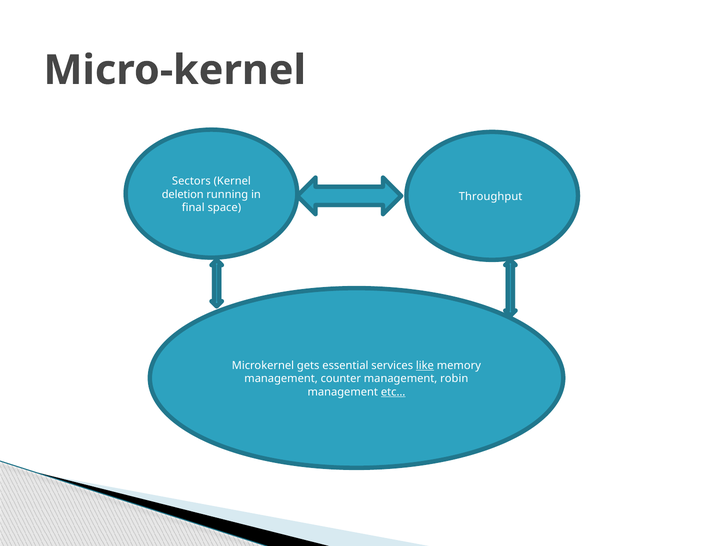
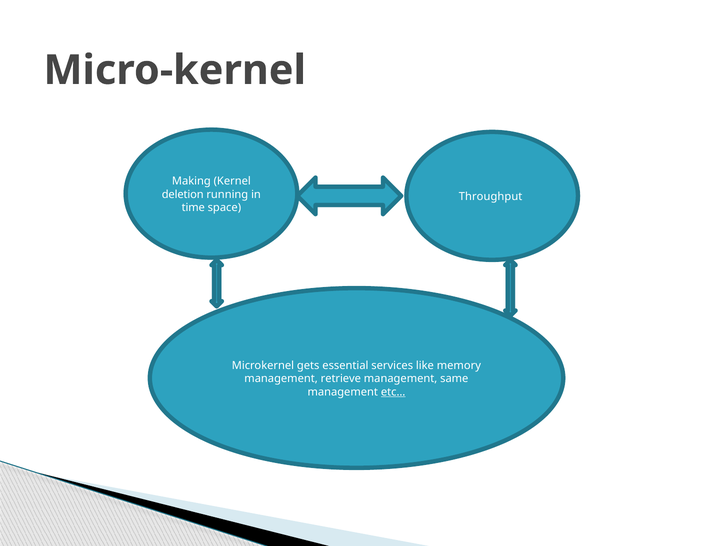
Sectors: Sectors -> Making
final: final -> time
like underline: present -> none
counter: counter -> retrieve
robin: robin -> same
